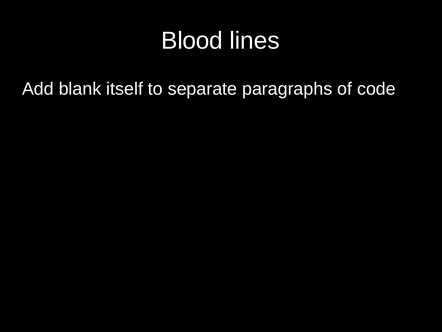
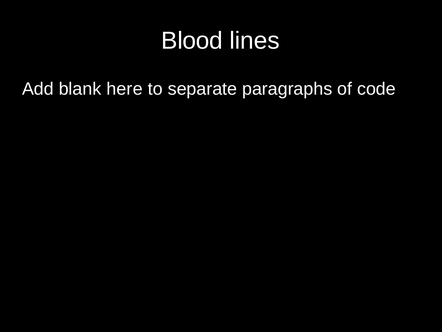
itself: itself -> here
